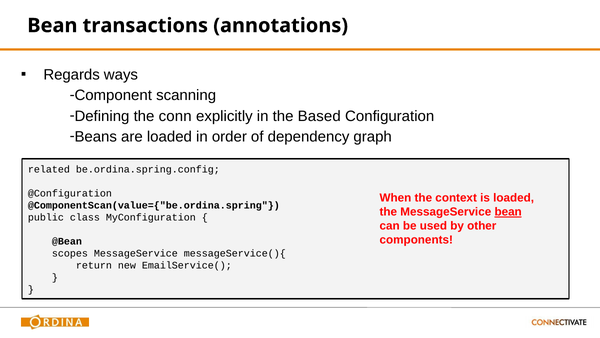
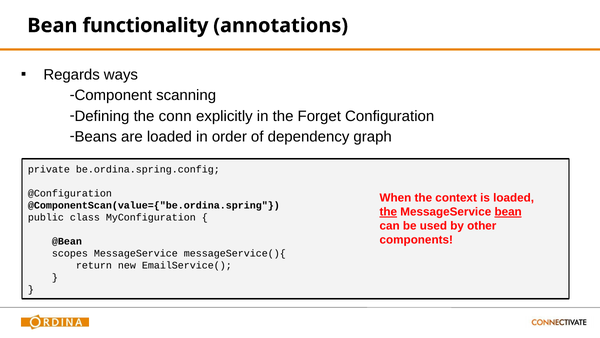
transactions: transactions -> functionality
Based: Based -> Forget
related: related -> private
the at (388, 212) underline: none -> present
